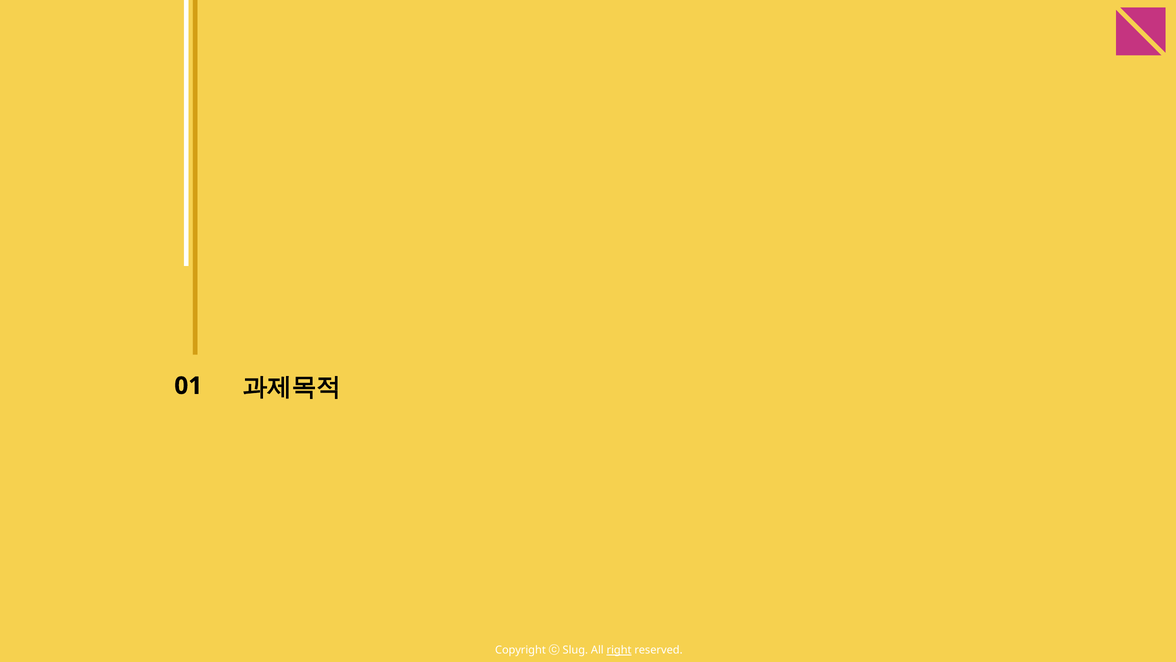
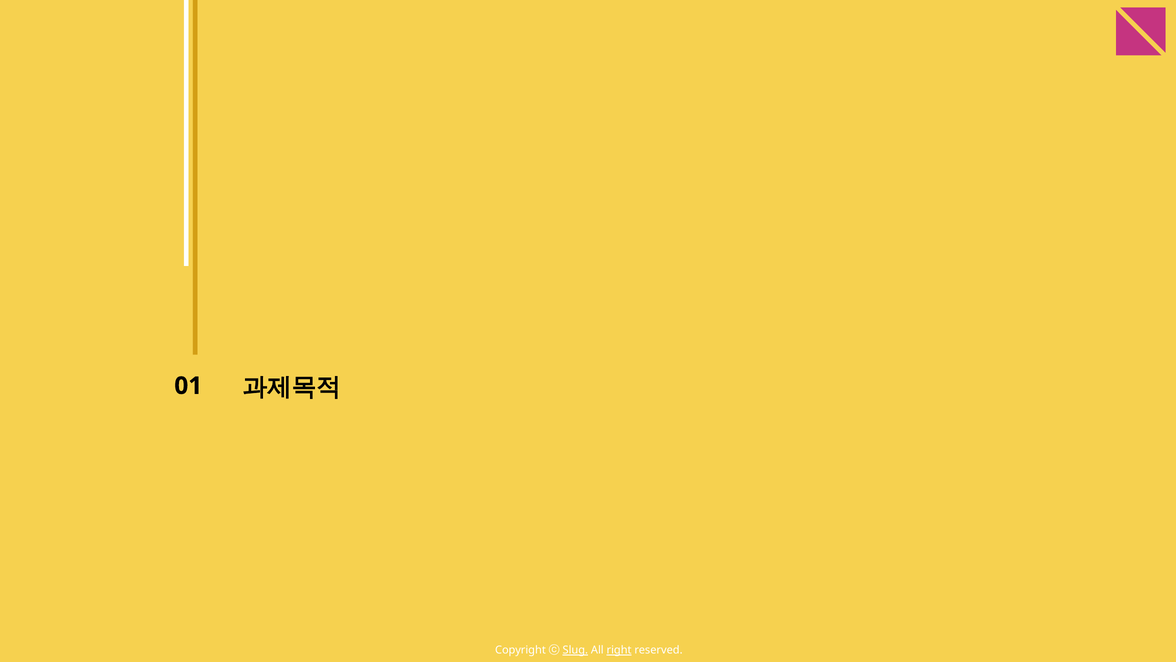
Slug underline: none -> present
